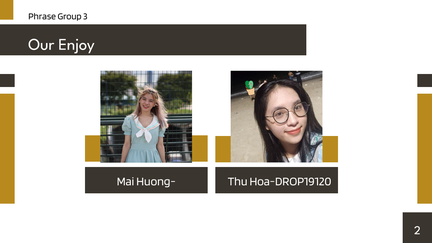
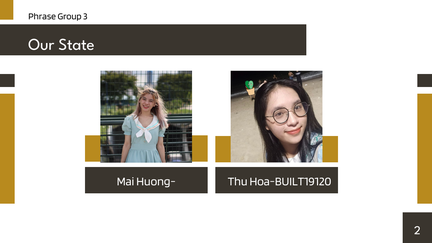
Enjoy: Enjoy -> State
Hoa-DROP19120: Hoa-DROP19120 -> Hoa-BUILT19120
